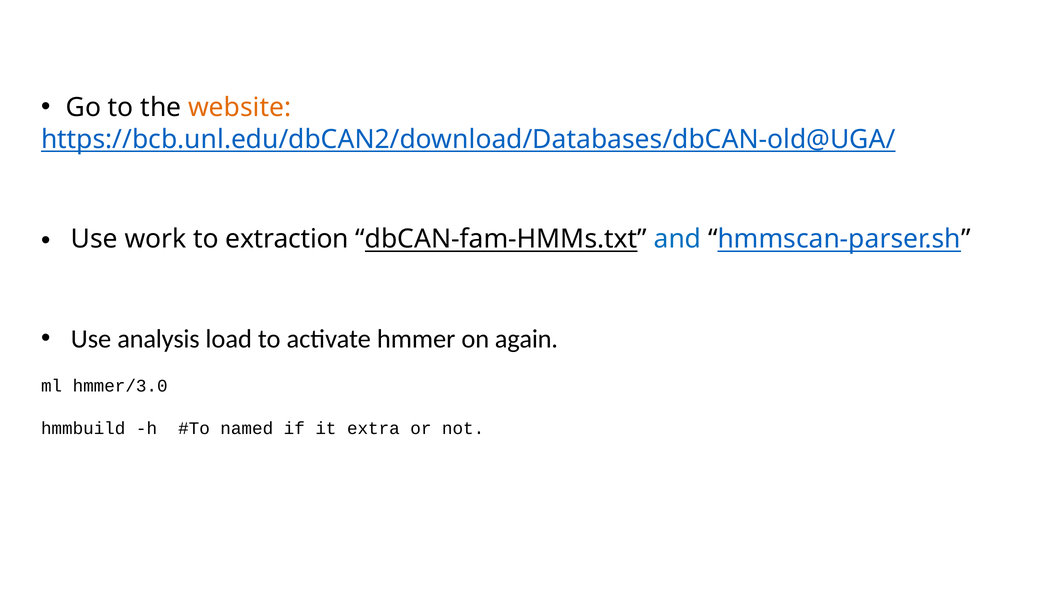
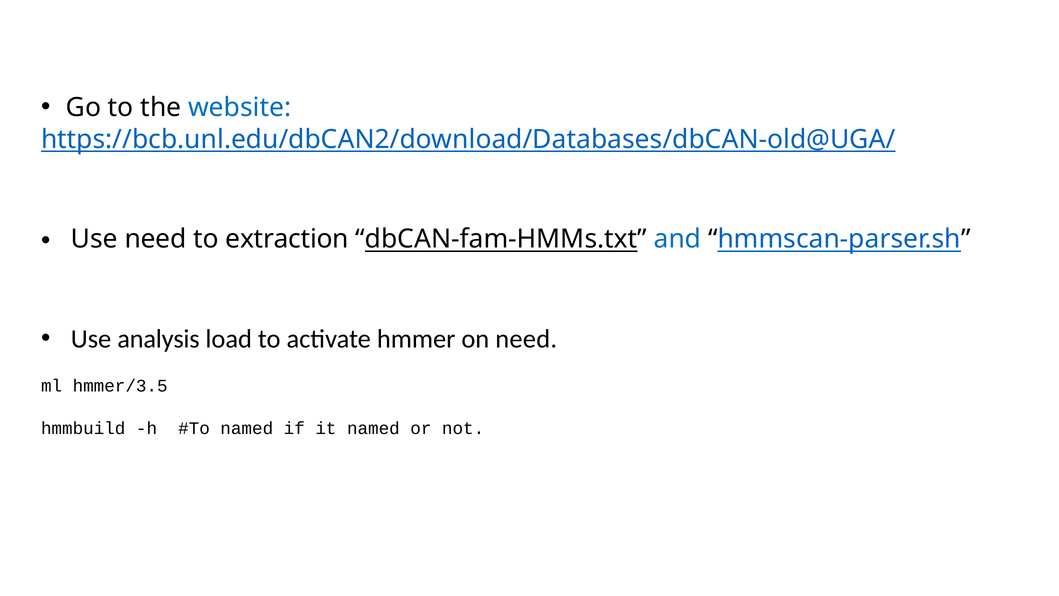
website colour: orange -> blue
Use work: work -> need
on again: again -> need
hmmer/3.0: hmmer/3.0 -> hmmer/3.5
it extra: extra -> named
